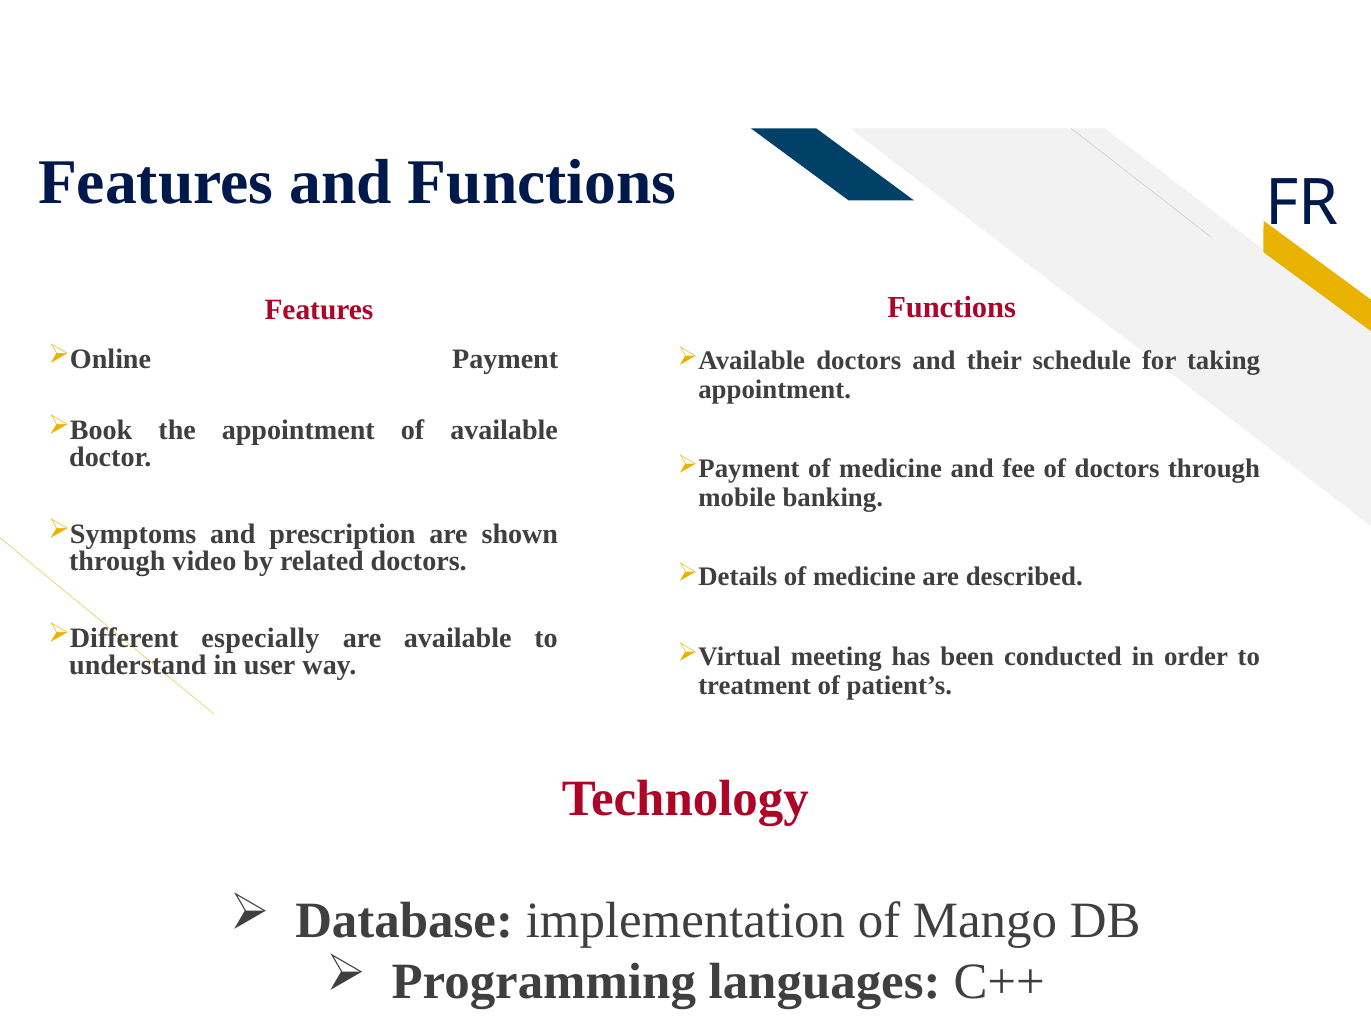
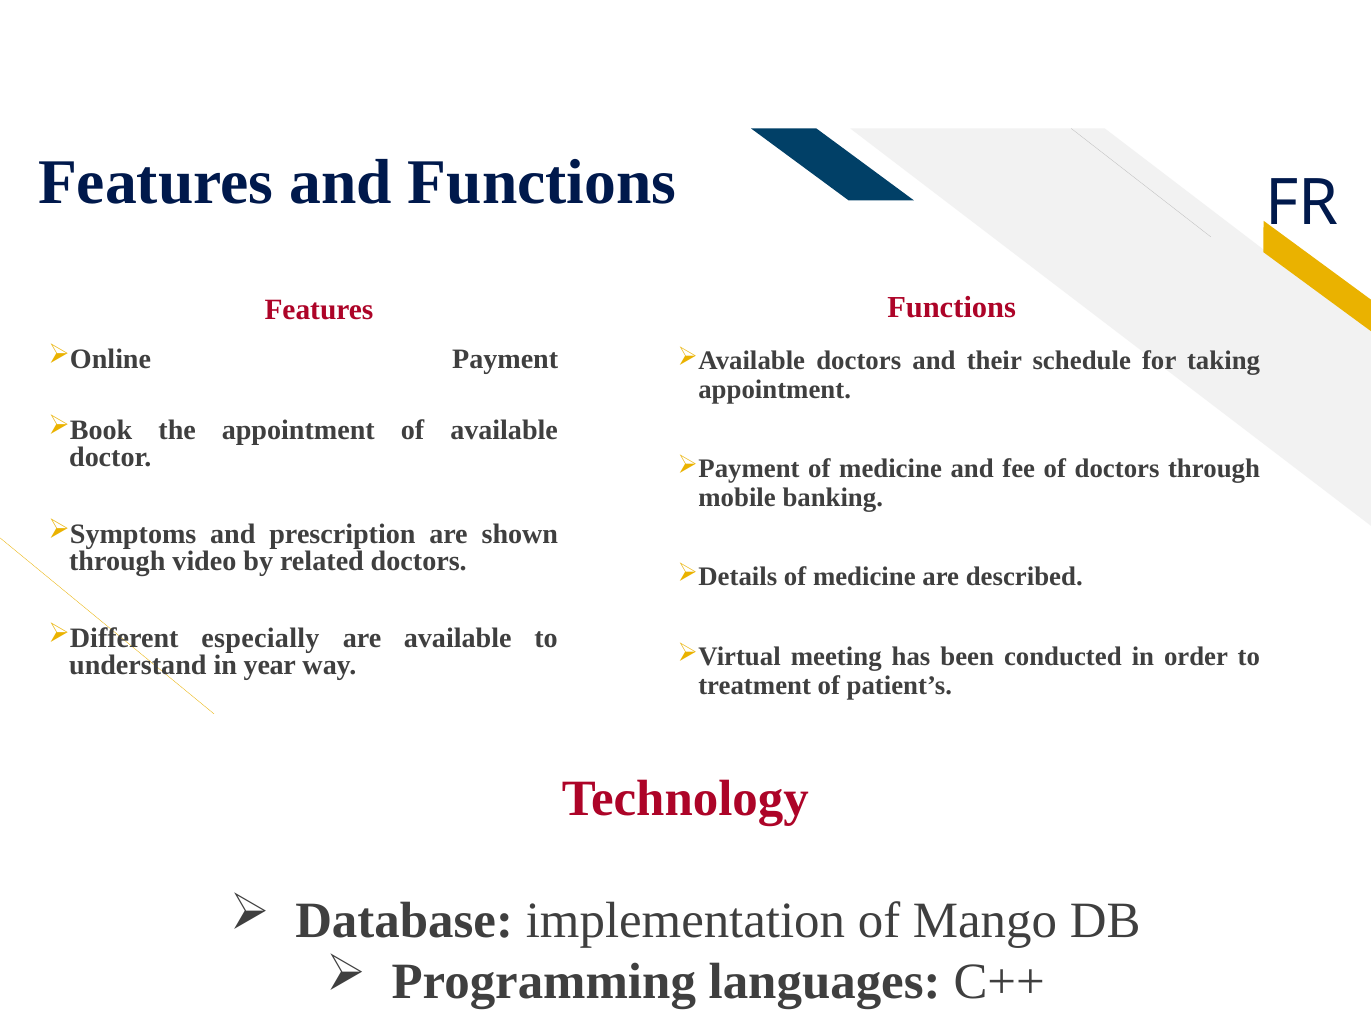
user: user -> year
